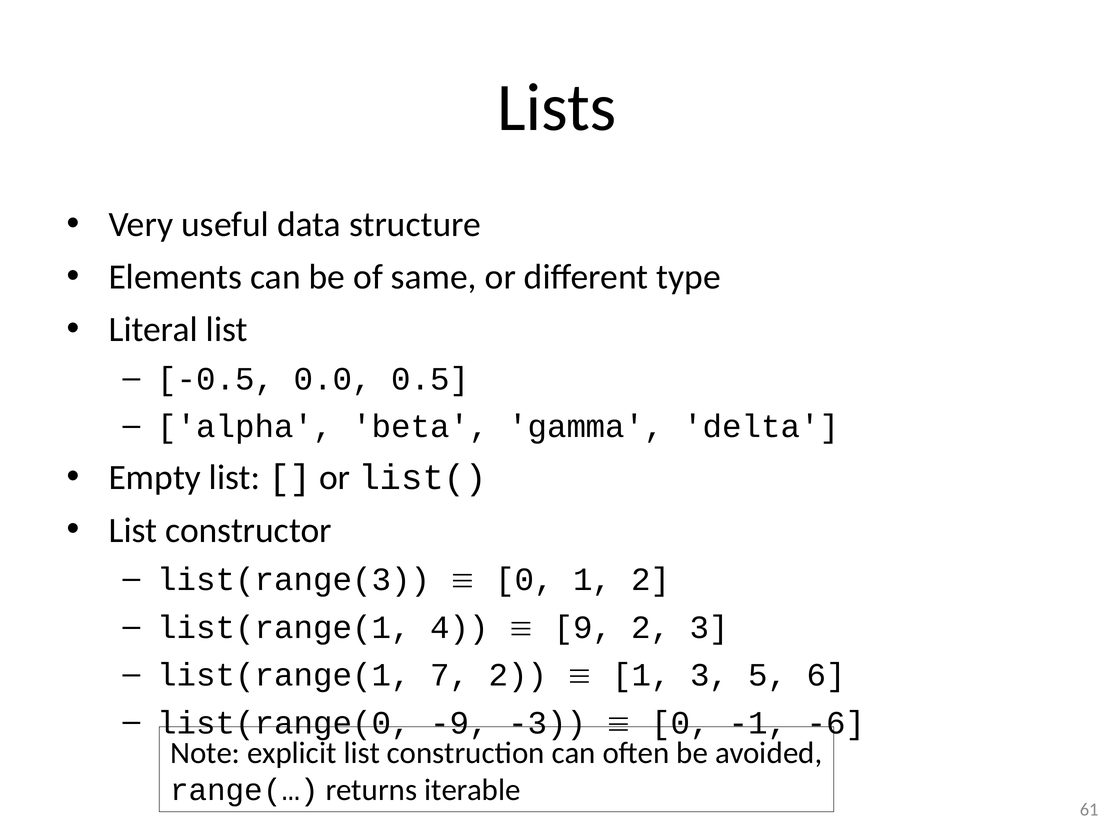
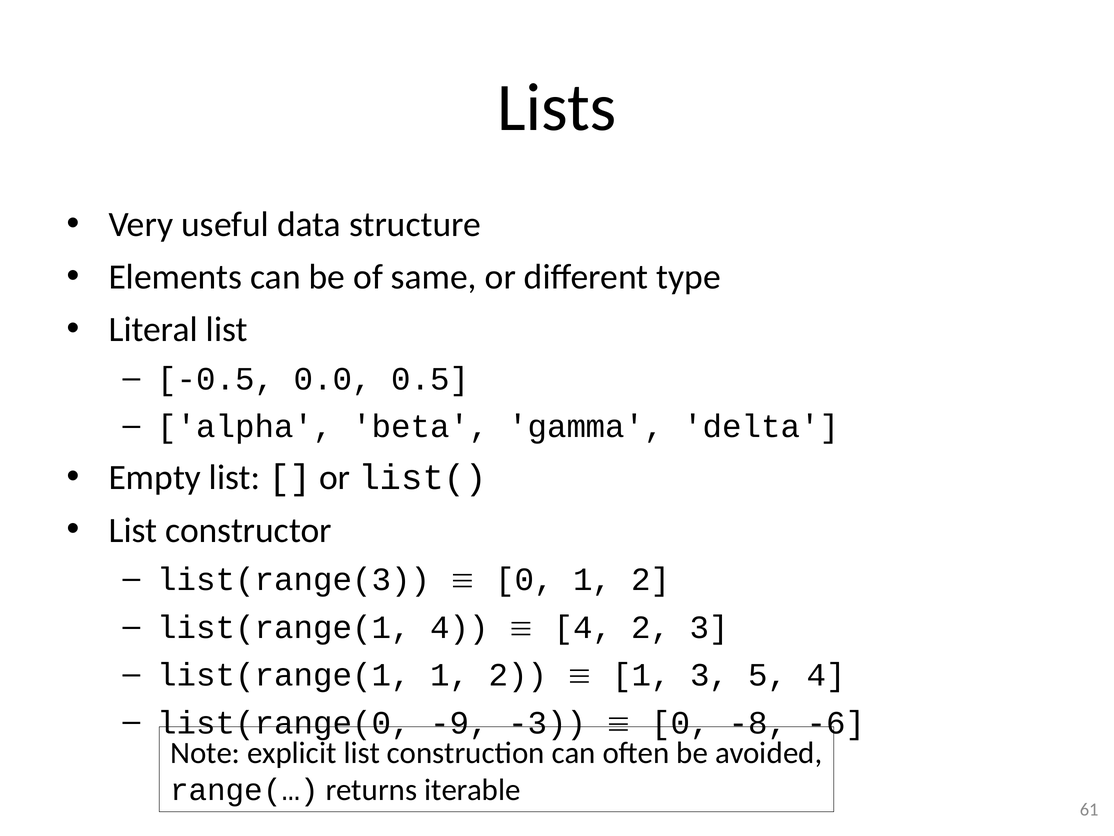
9 at (583, 627): 9 -> 4
list(range(1 7: 7 -> 1
5 6: 6 -> 4
-1: -1 -> -8
